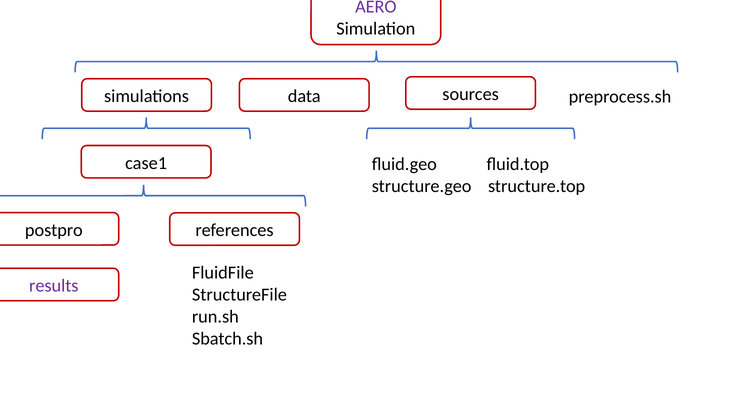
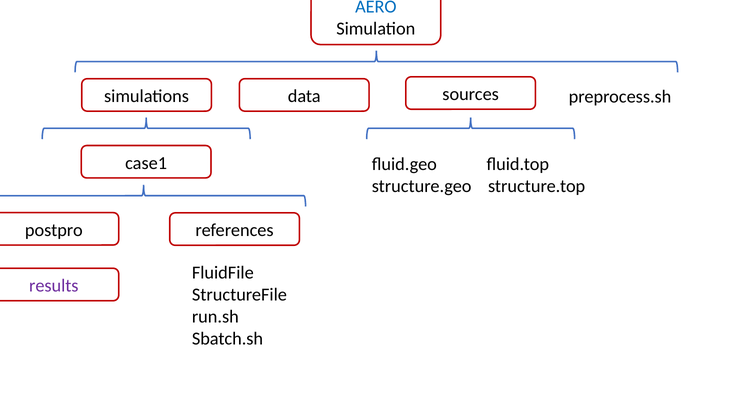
AERO colour: purple -> blue
